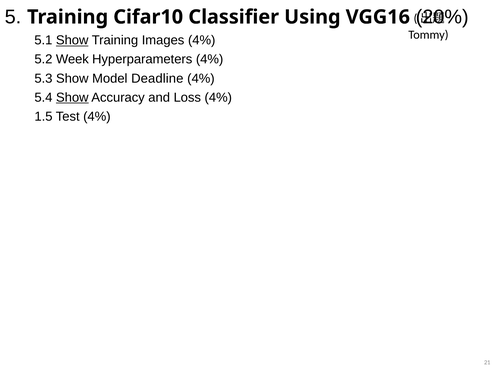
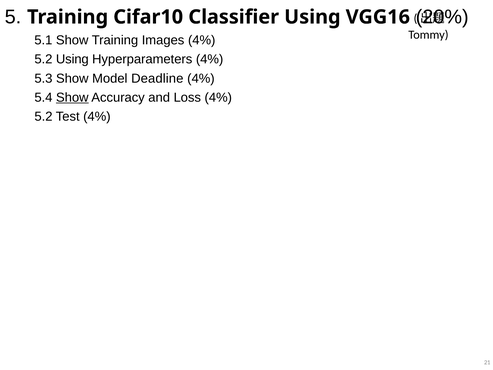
Show at (72, 40) underline: present -> none
5.2 Week: Week -> Using
1.5 at (43, 116): 1.5 -> 5.2
